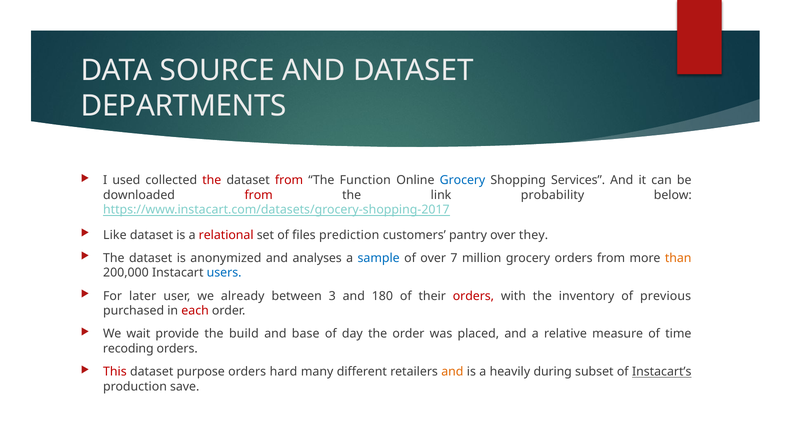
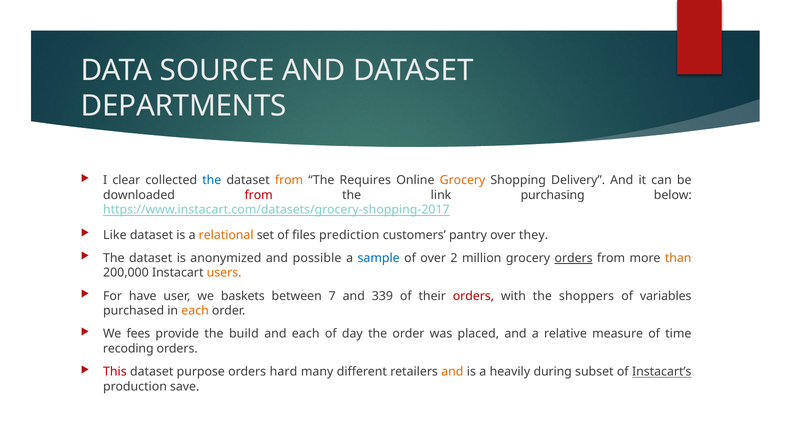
used: used -> clear
the at (212, 180) colour: red -> blue
from at (289, 180) colour: red -> orange
Function: Function -> Requires
Grocery at (463, 180) colour: blue -> orange
Services: Services -> Delivery
probability: probability -> purchasing
relational colour: red -> orange
analyses: analyses -> possible
7: 7 -> 2
orders at (574, 258) underline: none -> present
users colour: blue -> orange
later: later -> have
already: already -> baskets
3: 3 -> 7
180: 180 -> 339
inventory: inventory -> shoppers
previous: previous -> variables
each at (195, 311) colour: red -> orange
wait: wait -> fees
and base: base -> each
